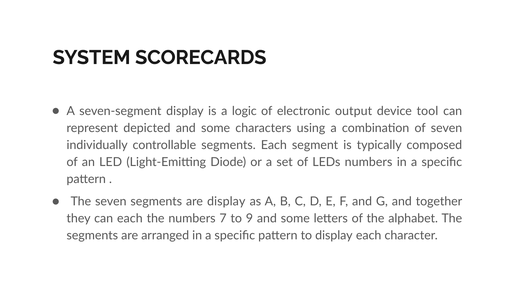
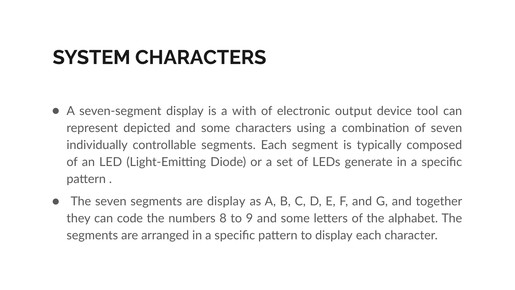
SYSTEM SCORECARDS: SCORECARDS -> CHARACTERS
logic: logic -> with
LEDs numbers: numbers -> generate
can each: each -> code
7: 7 -> 8
